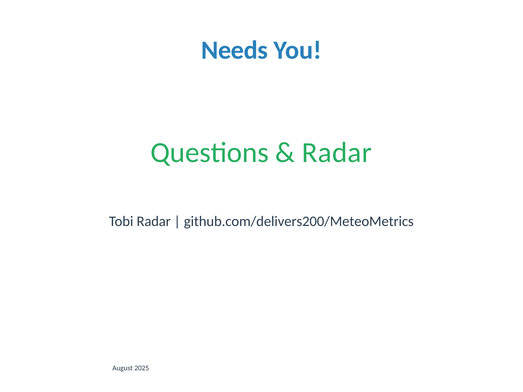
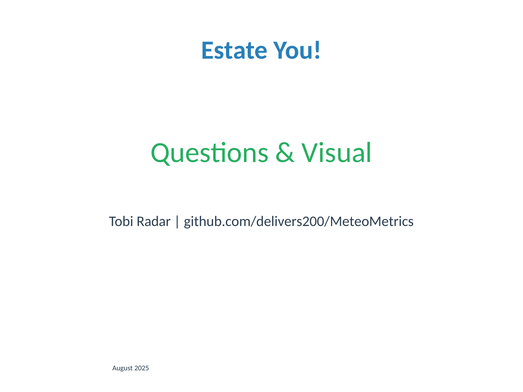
Needs: Needs -> Estate
Radar at (337, 153): Radar -> Visual
